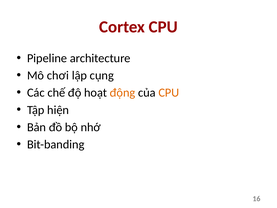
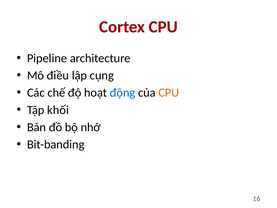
chơi: chơi -> điều
động colour: orange -> blue
hiện: hiện -> khối
